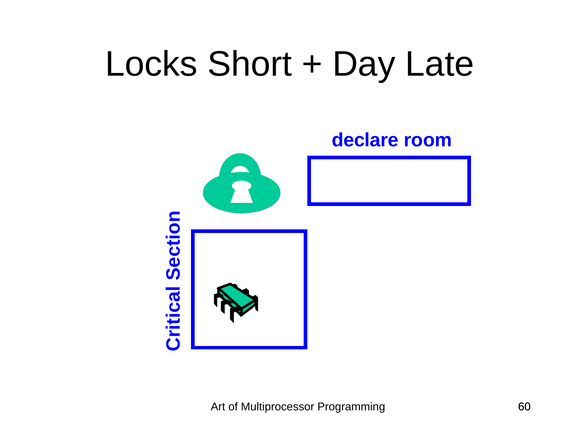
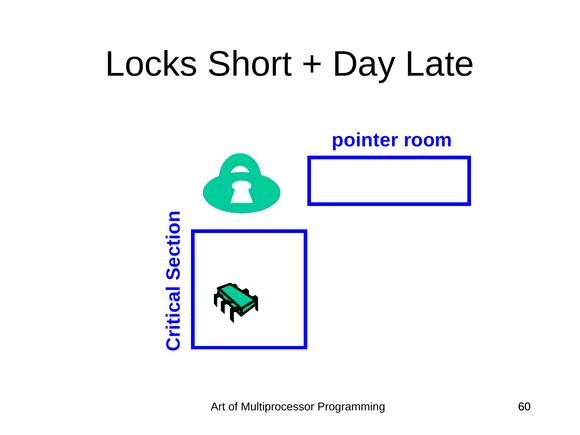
declare: declare -> pointer
